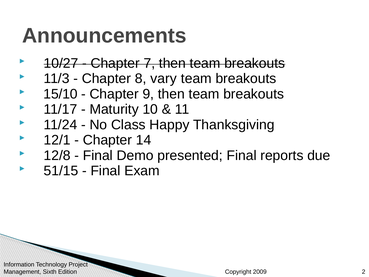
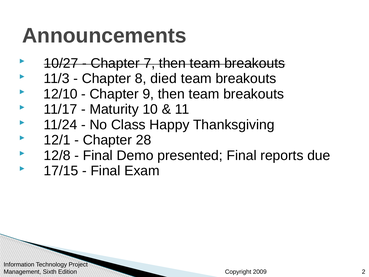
vary: vary -> died
15/10: 15/10 -> 12/10
14: 14 -> 28
51/15: 51/15 -> 17/15
